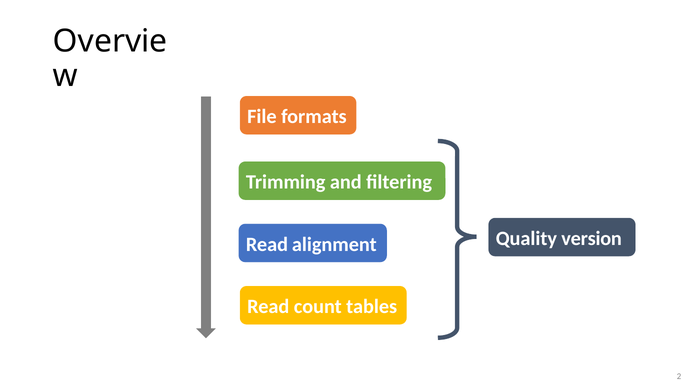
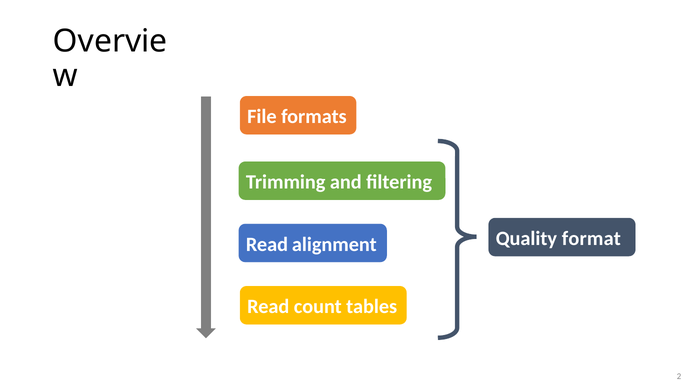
version: version -> format
